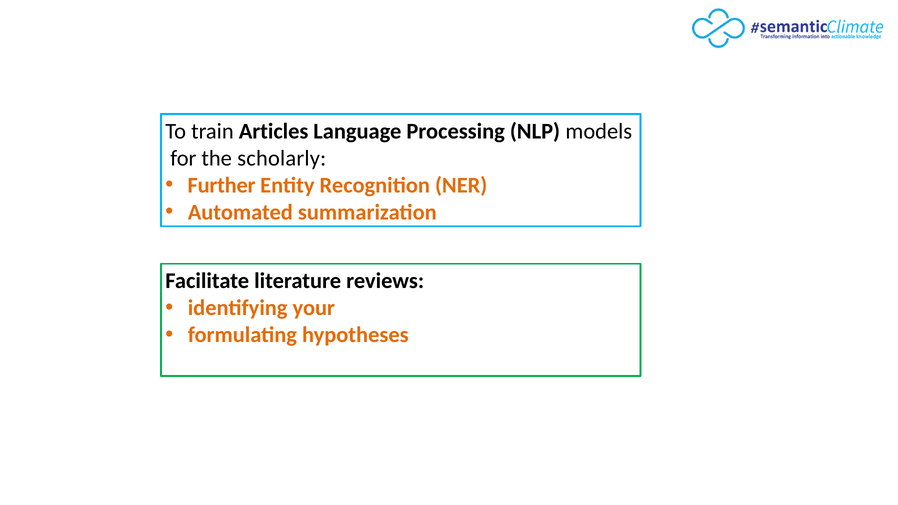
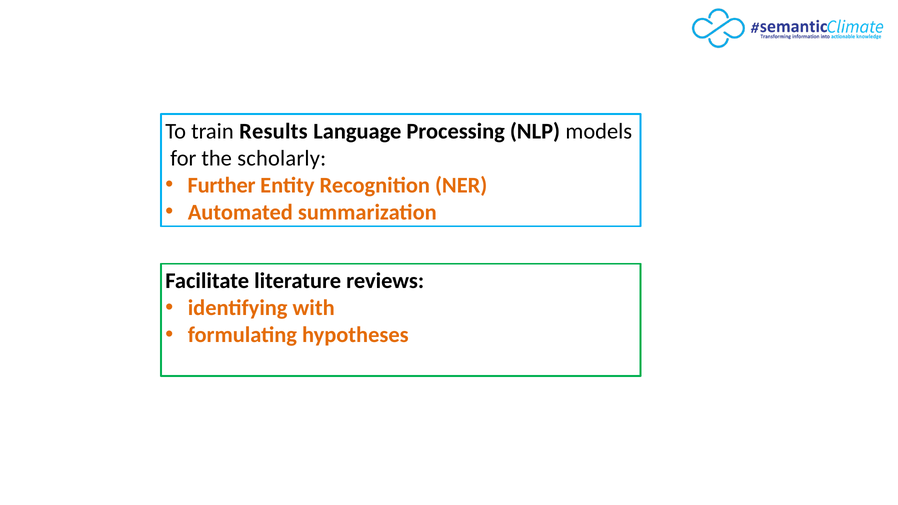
Articles: Articles -> Results
your: your -> with
